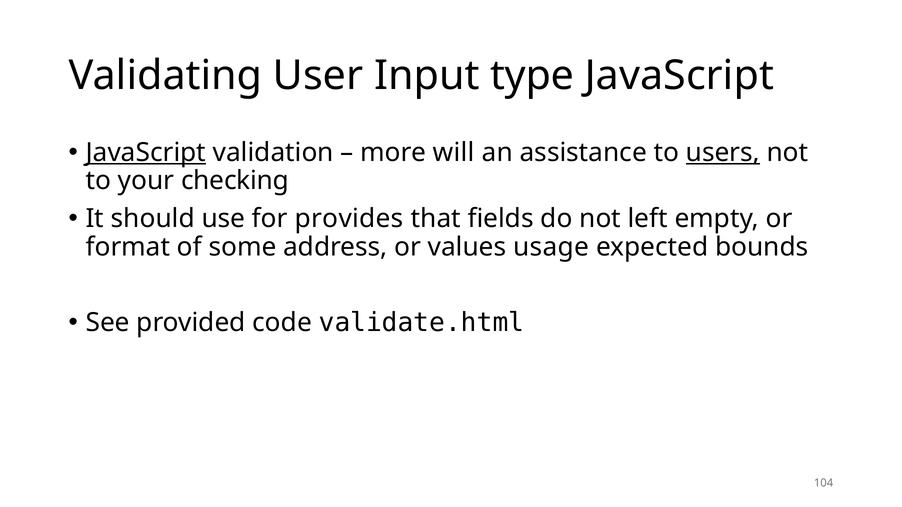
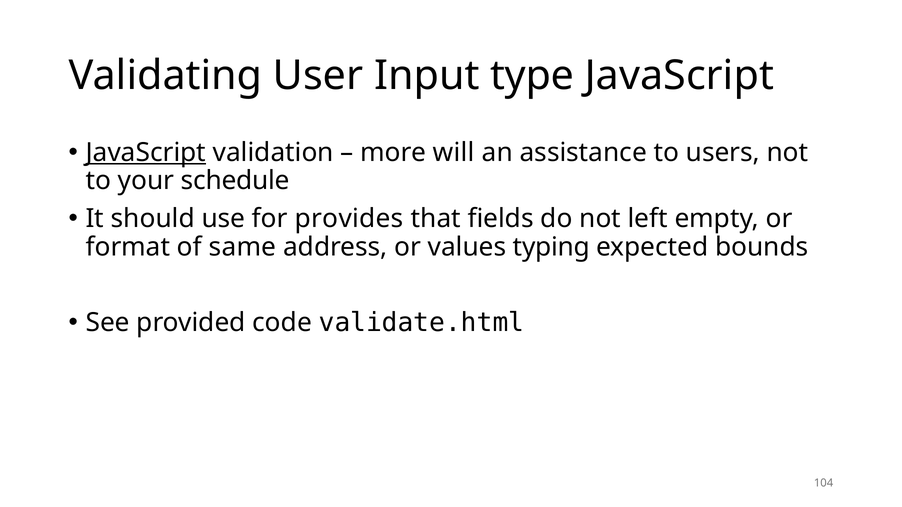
users underline: present -> none
checking: checking -> schedule
some: some -> same
usage: usage -> typing
